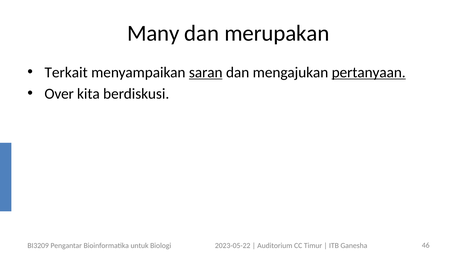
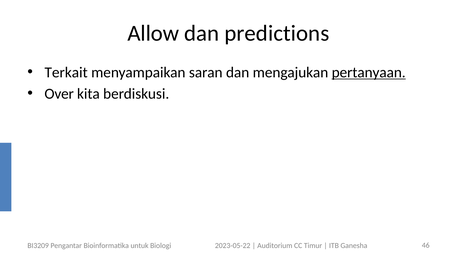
Many: Many -> Allow
merupakan: merupakan -> predictions
saran underline: present -> none
